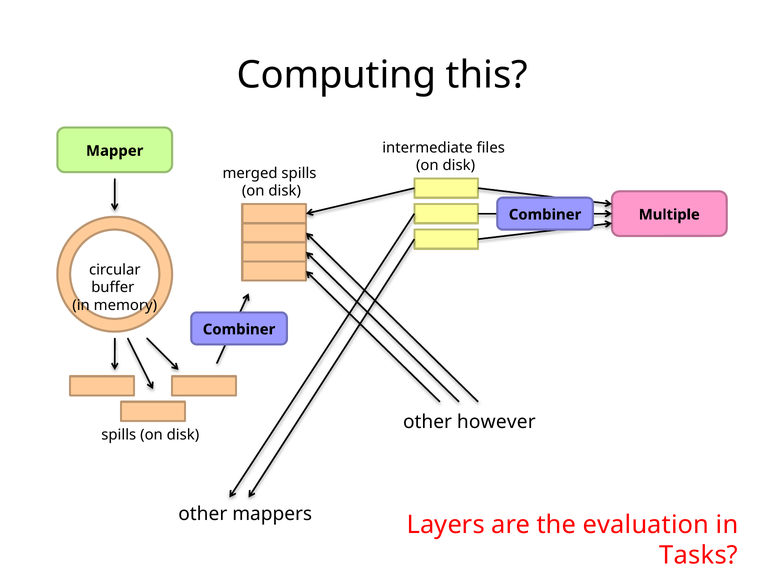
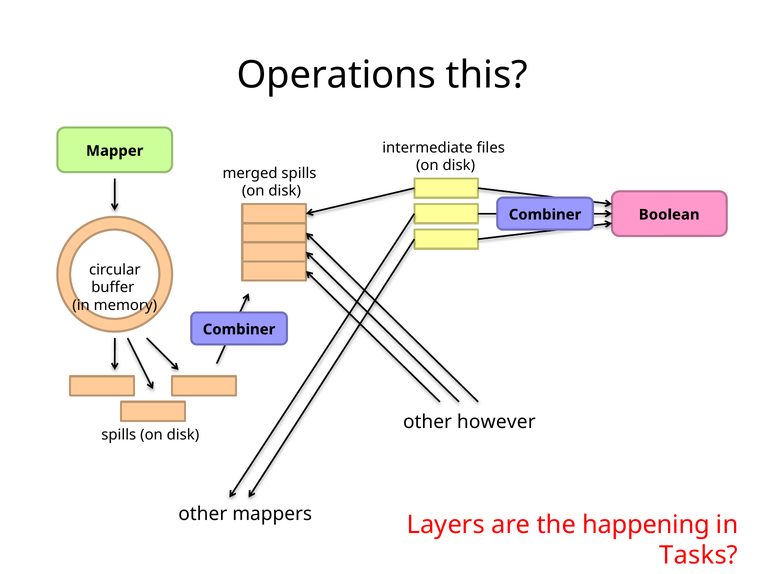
Computing: Computing -> Operations
Multiple: Multiple -> Boolean
evaluation: evaluation -> happening
